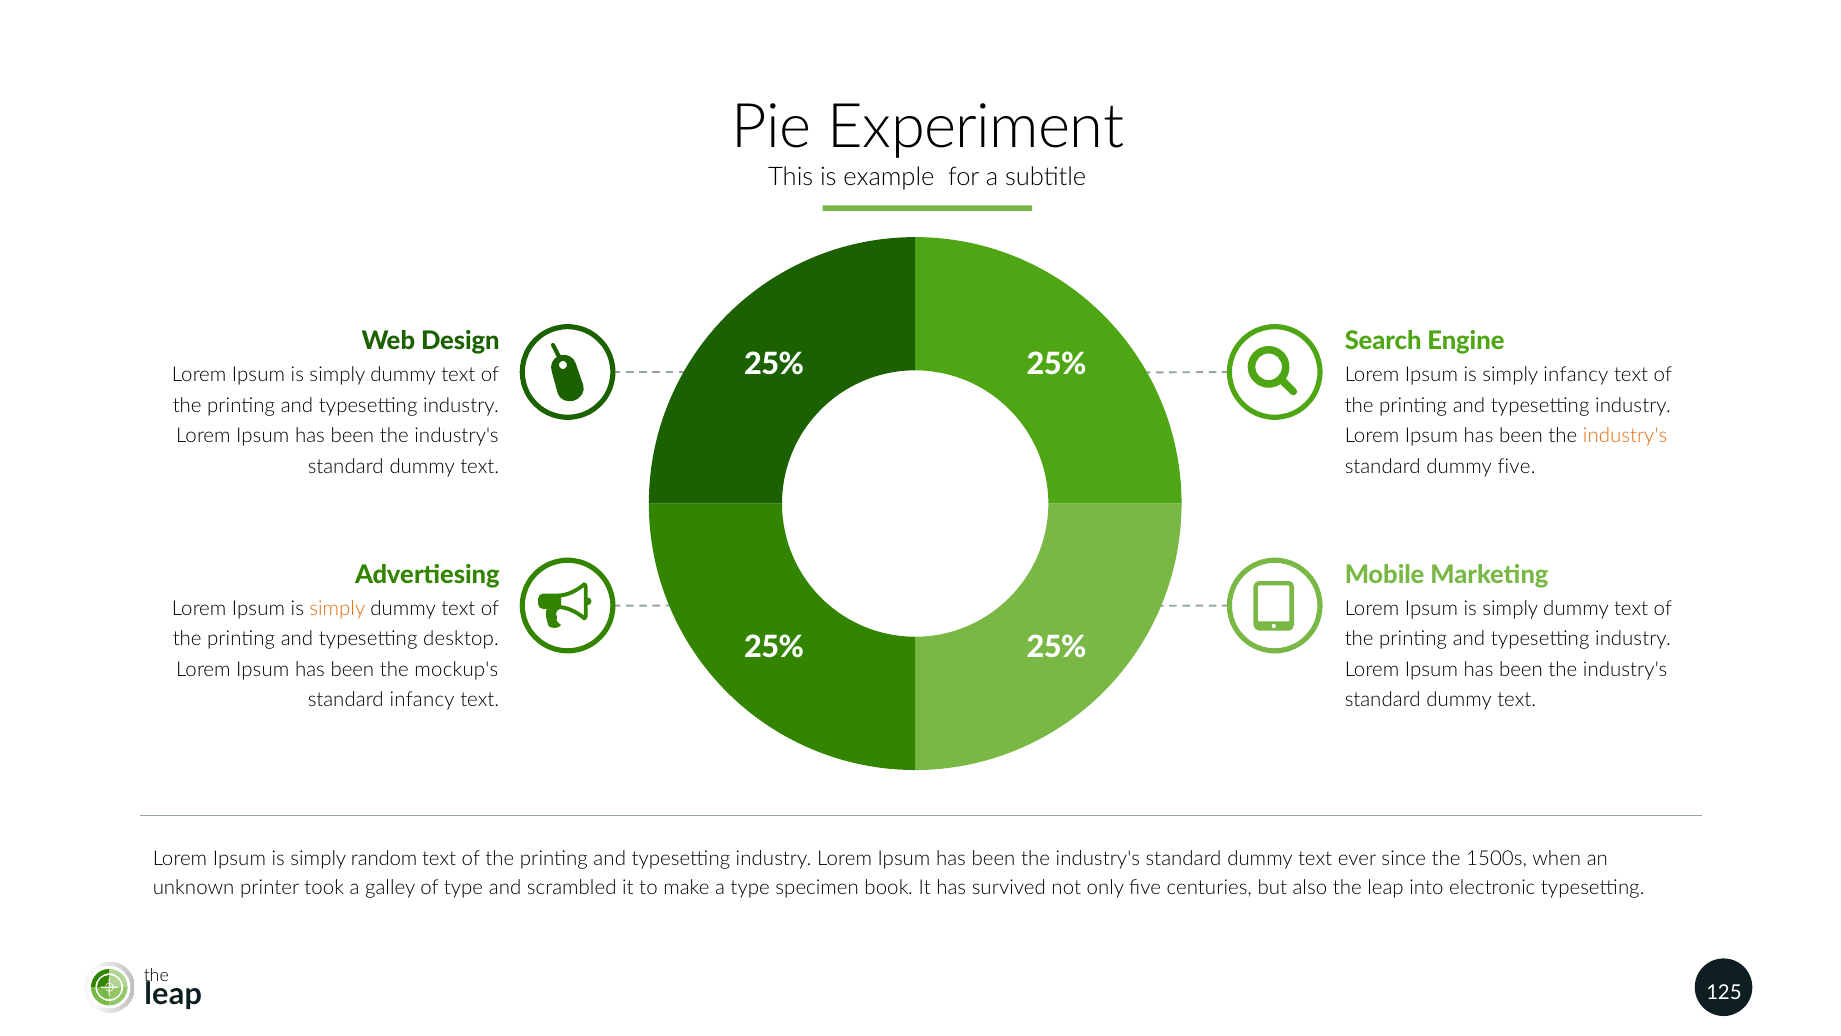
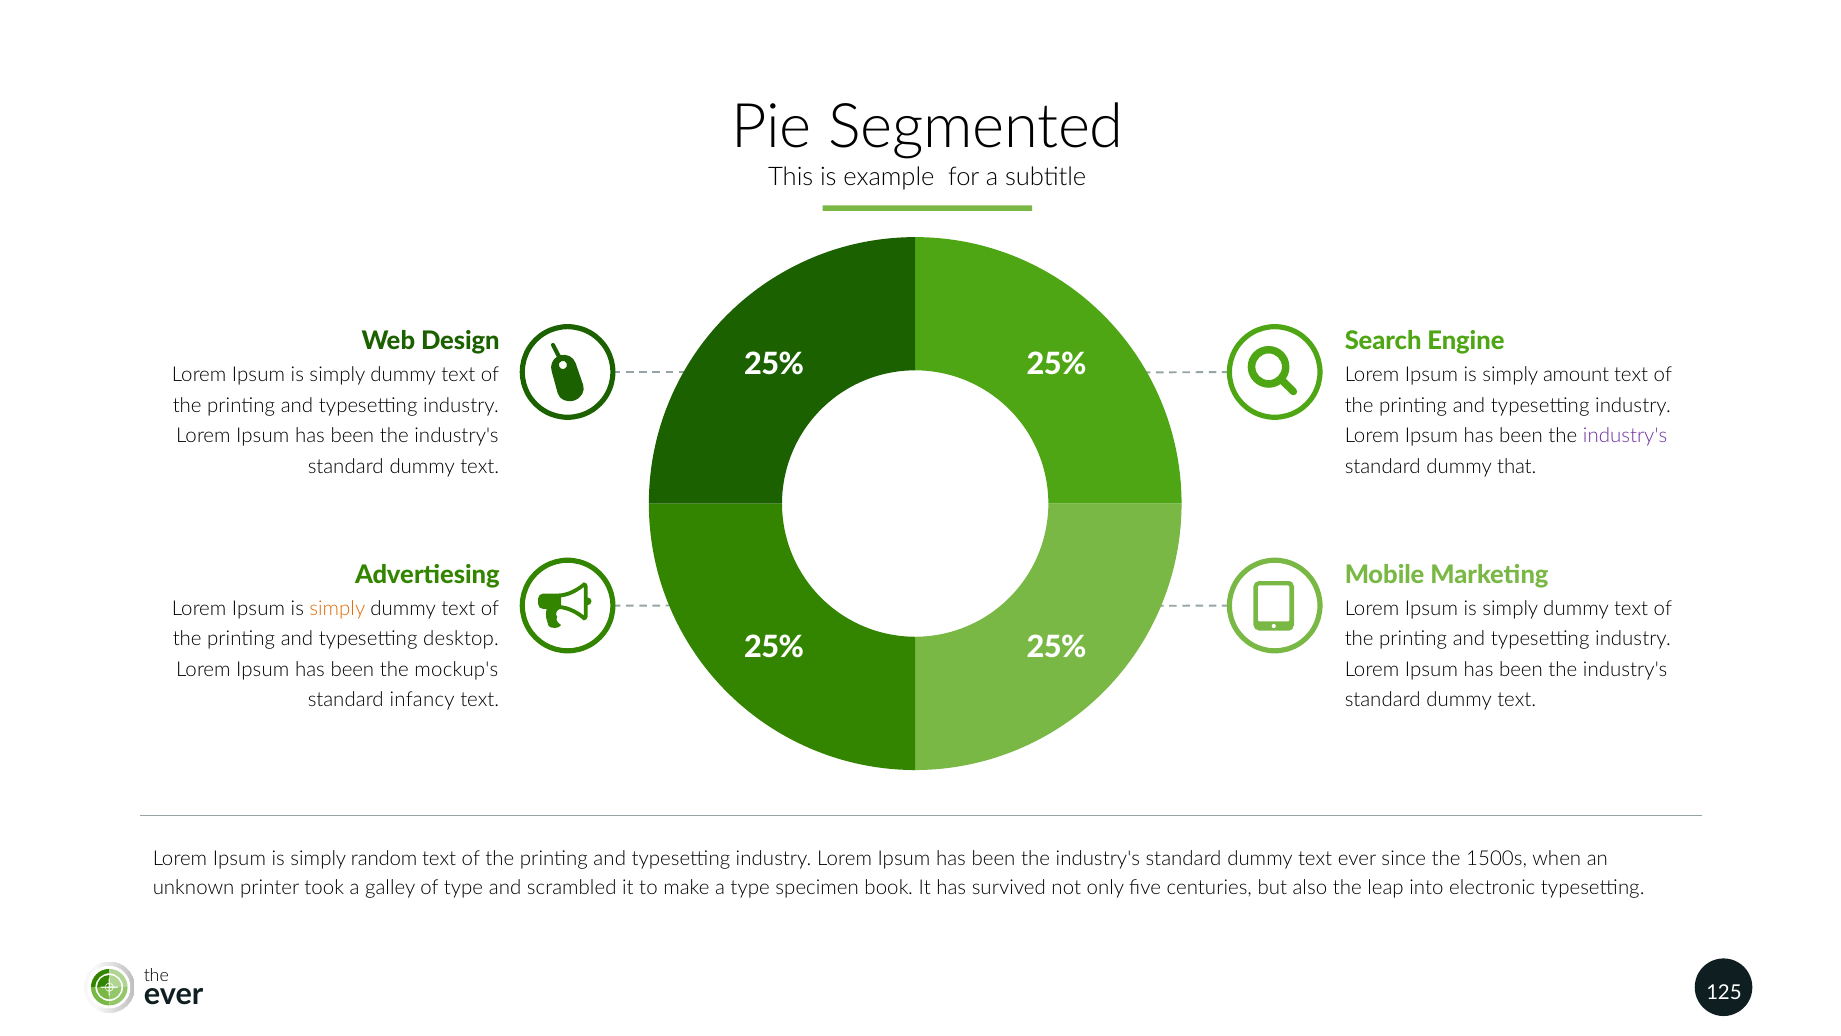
Experiment: Experiment -> Segmented
simply infancy: infancy -> amount
industry's at (1625, 436) colour: orange -> purple
dummy five: five -> that
leap at (173, 994): leap -> ever
